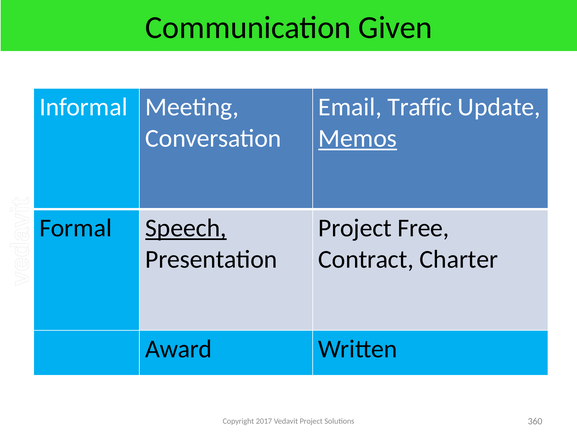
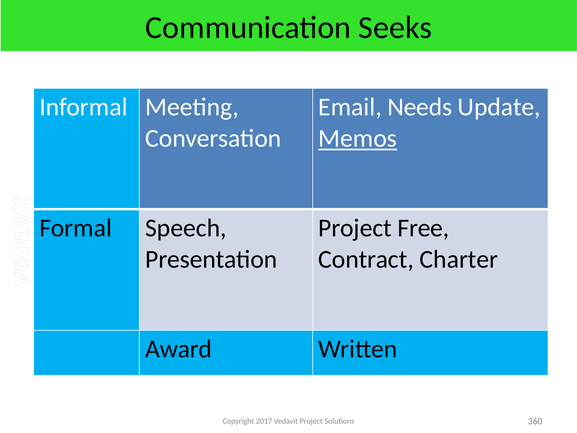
Given: Given -> Seeks
Traffic: Traffic -> Needs
Speech underline: present -> none
